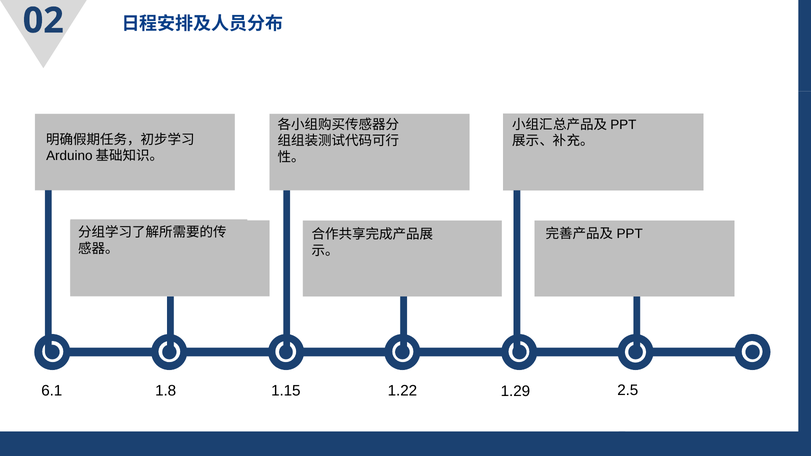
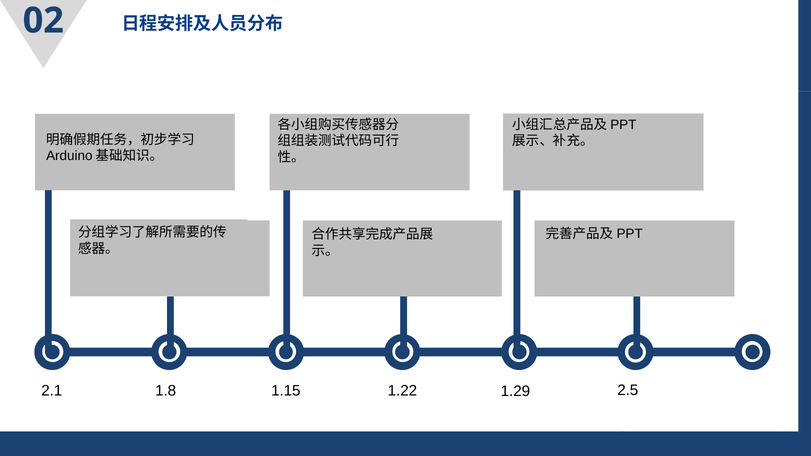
6.1: 6.1 -> 2.1
